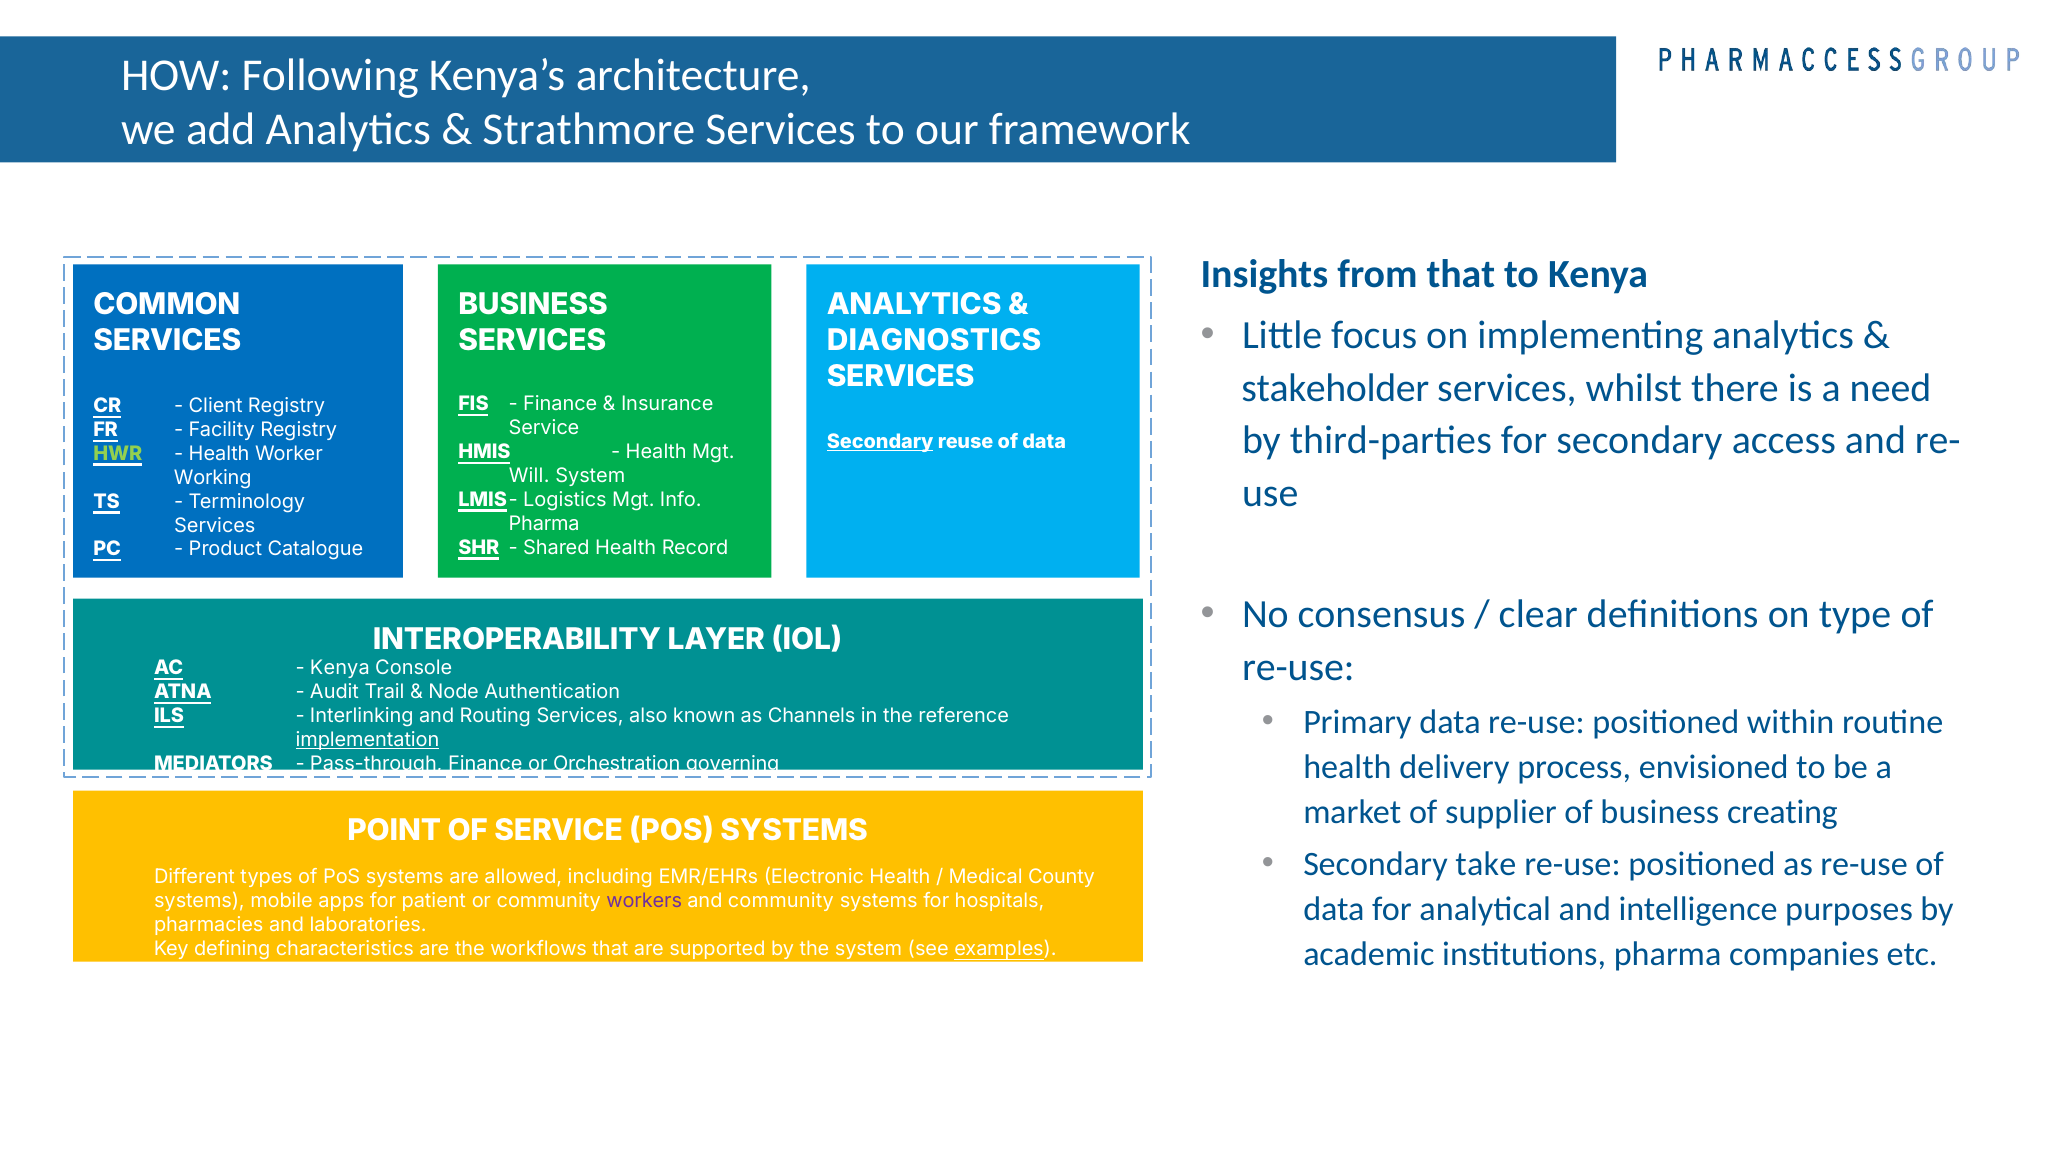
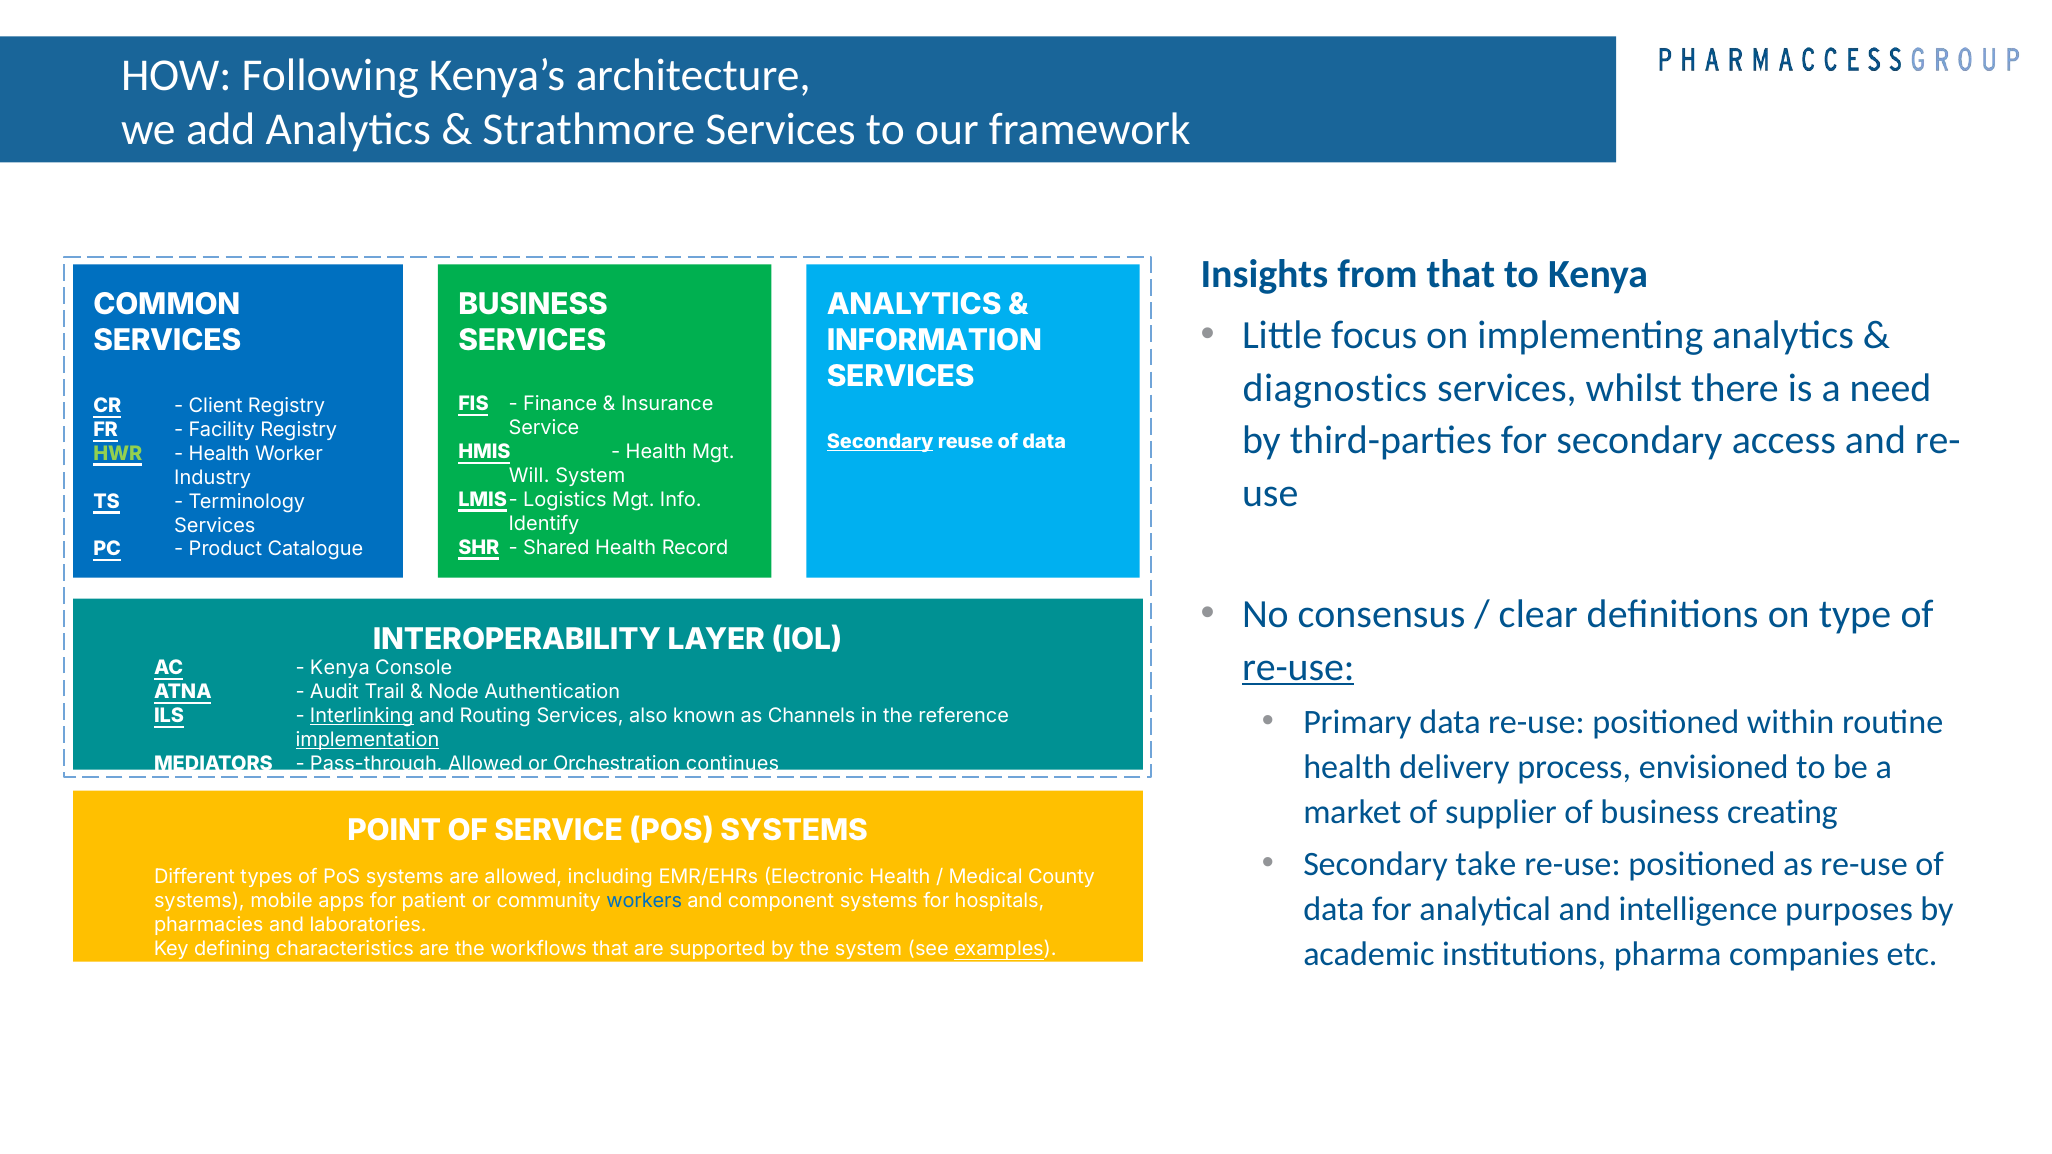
DIAGNOSTICS: DIAGNOSTICS -> INFORMATION
stakeholder: stakeholder -> diagnostics
Working: Working -> Industry
Pharma at (544, 524): Pharma -> Identify
re-use at (1298, 667) underline: none -> present
Interlinking underline: none -> present
Pass-through Finance: Finance -> Allowed
governing: governing -> continues
workers colour: purple -> blue
and community: community -> component
